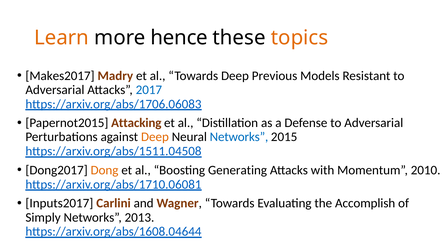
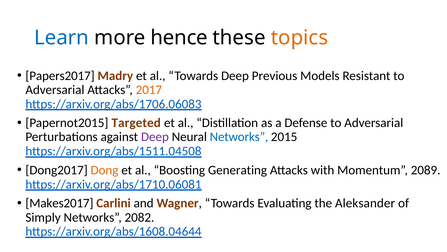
Learn colour: orange -> blue
Makes2017: Makes2017 -> Papers2017
2017 colour: blue -> orange
Attacking: Attacking -> Targeted
Deep at (155, 137) colour: orange -> purple
2010: 2010 -> 2089
Inputs2017: Inputs2017 -> Makes2017
Accomplish: Accomplish -> Aleksander
2013: 2013 -> 2082
